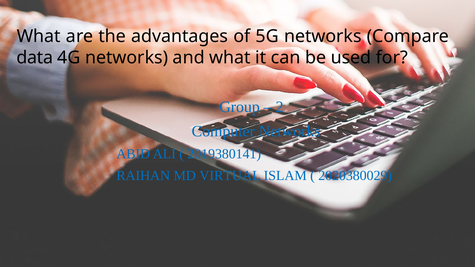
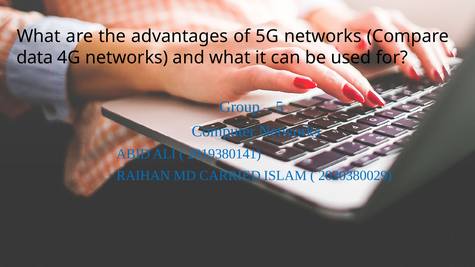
2: 2 -> 5
VIRTUAL: VIRTUAL -> CARRIED
